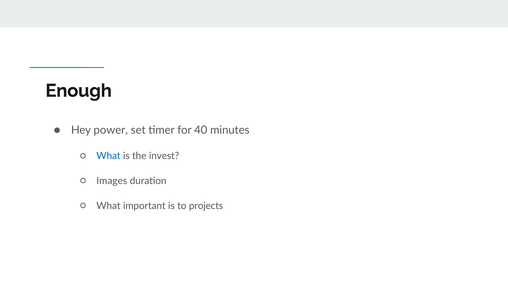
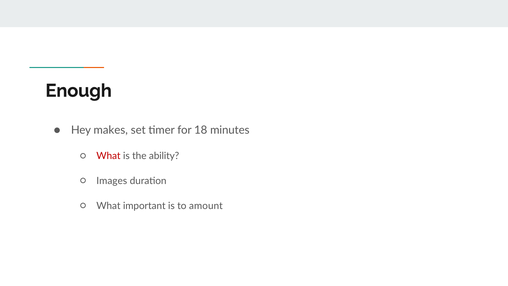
power: power -> makes
40: 40 -> 18
What at (108, 156) colour: blue -> red
invest: invest -> ability
projects: projects -> amount
